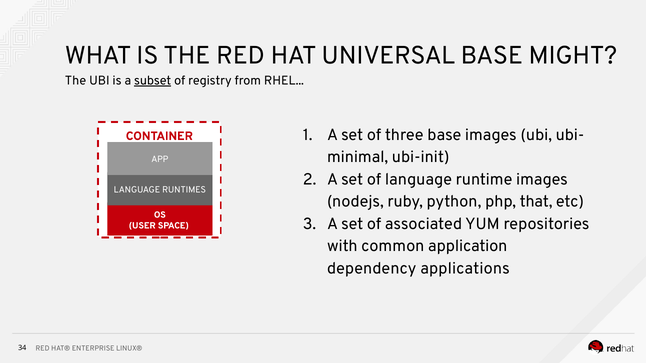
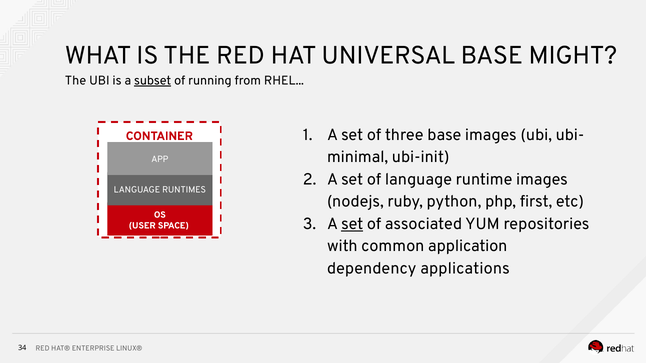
registry: registry -> running
that: that -> first
set at (352, 224) underline: none -> present
